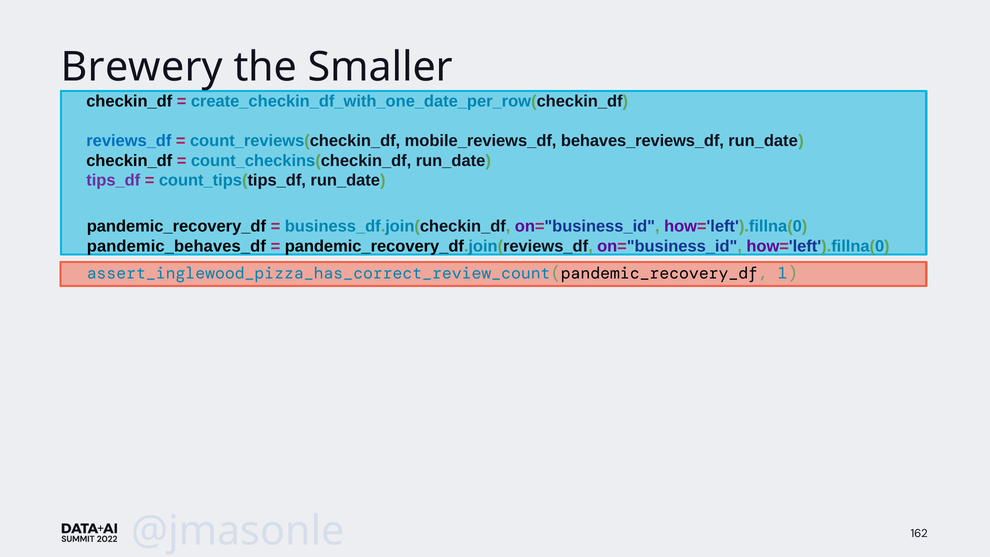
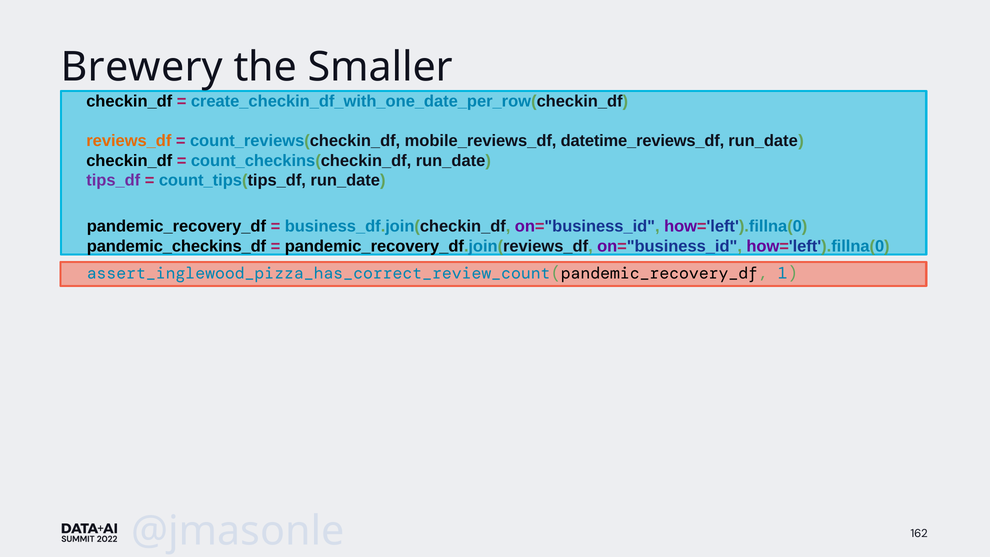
reviews_df colour: blue -> orange
behaves_reviews_df: behaves_reviews_df -> datetime_reviews_df
pandemic_behaves_df: pandemic_behaves_df -> pandemic_checkins_df
